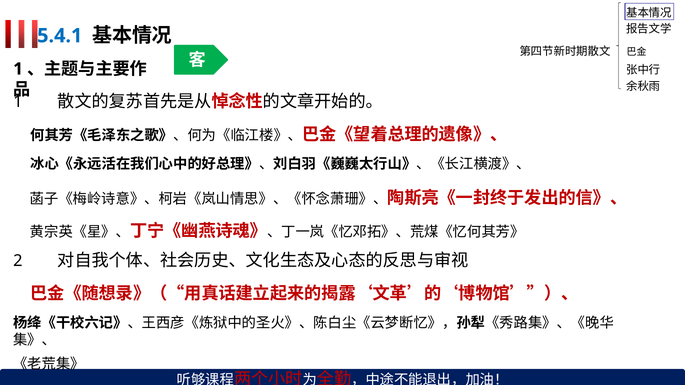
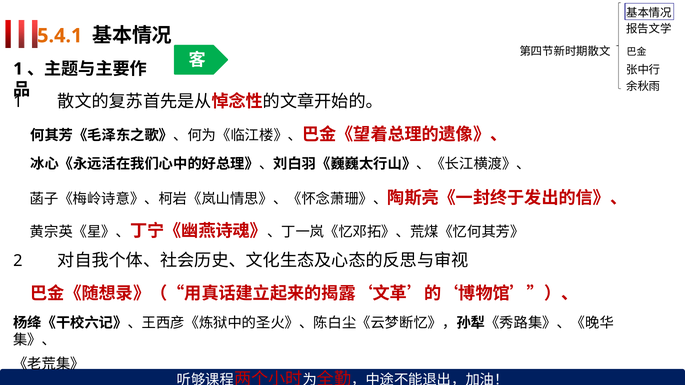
5.4.1 colour: blue -> orange
